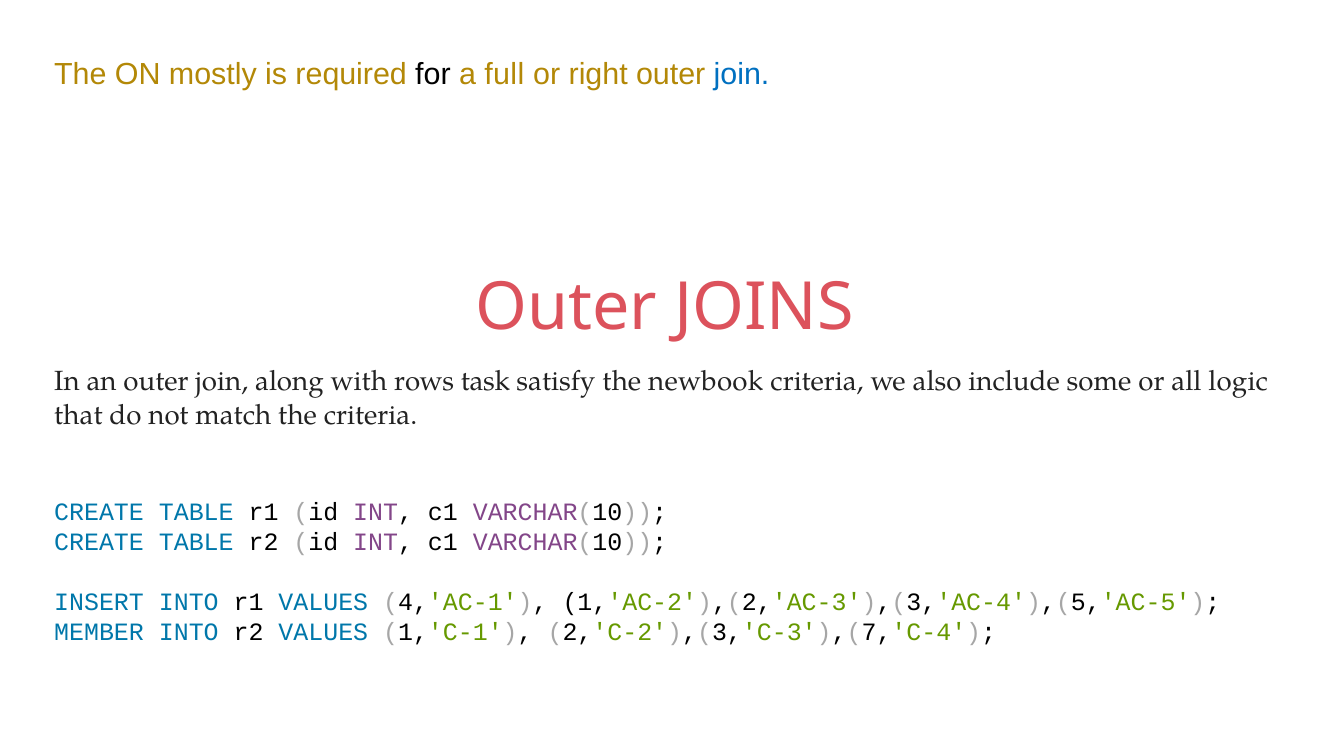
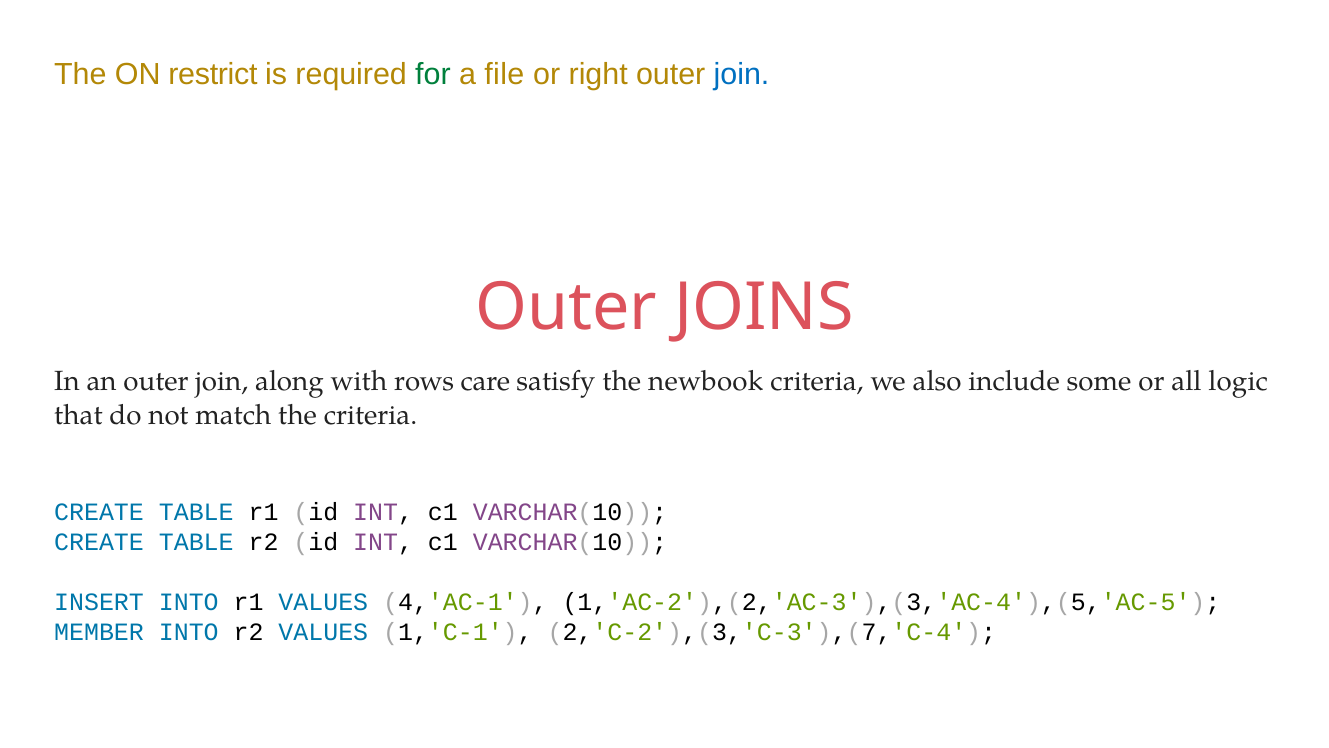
mostly: mostly -> restrict
for colour: black -> green
full: full -> file
task: task -> care
